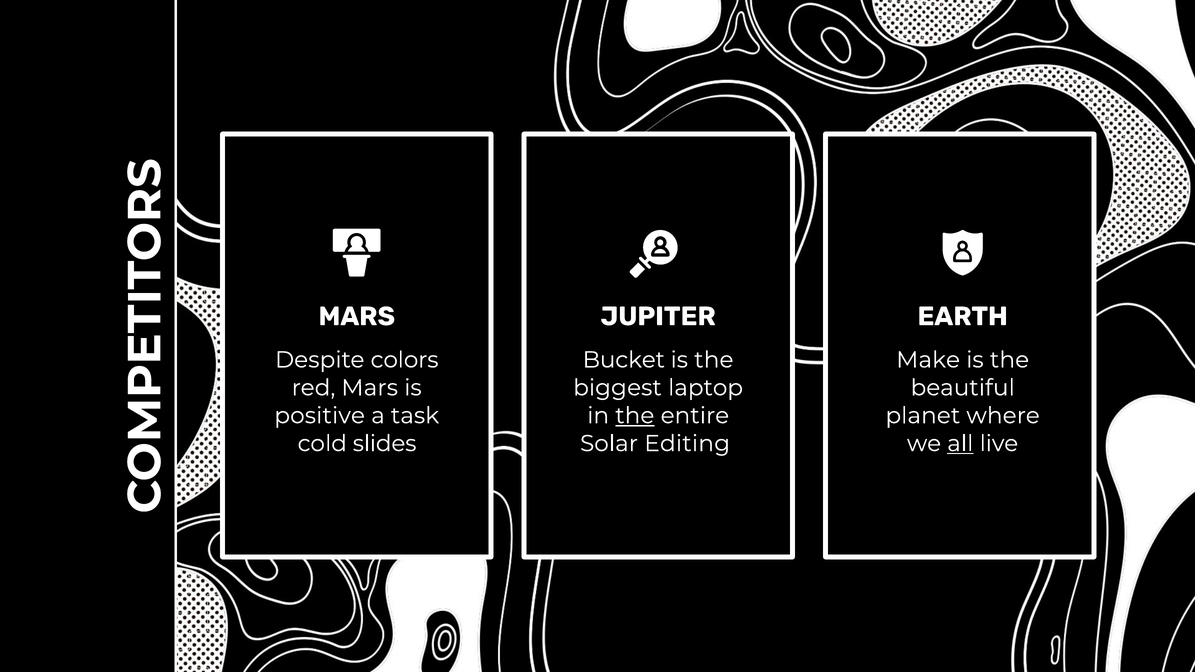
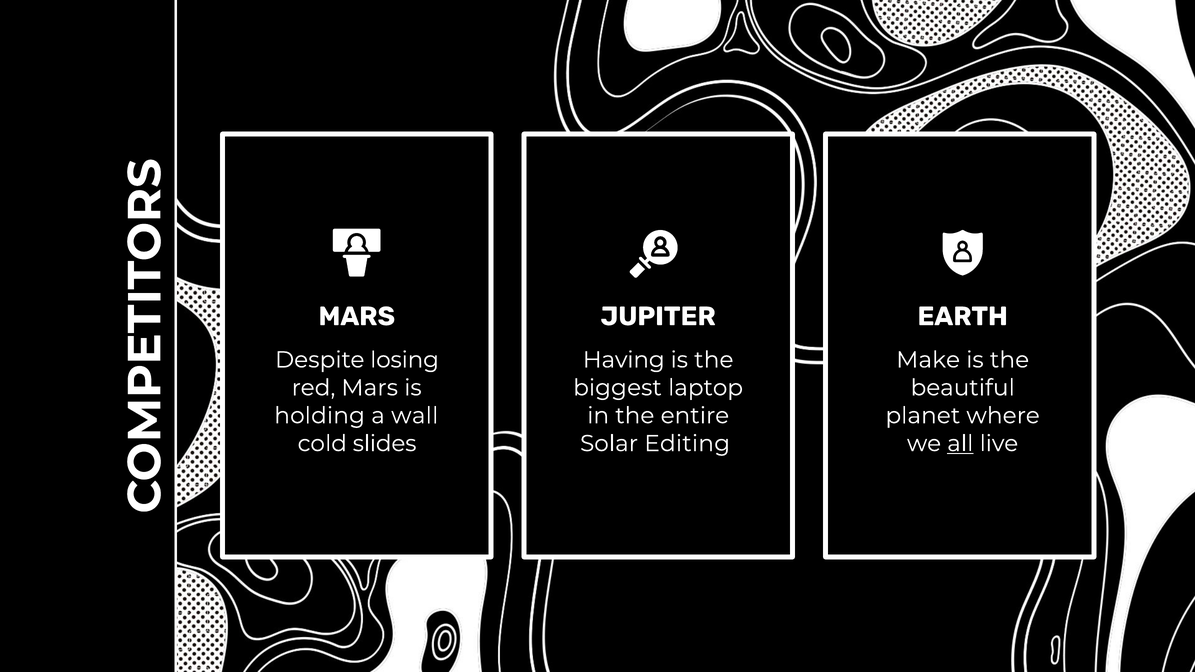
colors: colors -> losing
Bucket: Bucket -> Having
positive: positive -> holding
task: task -> wall
the at (635, 416) underline: present -> none
